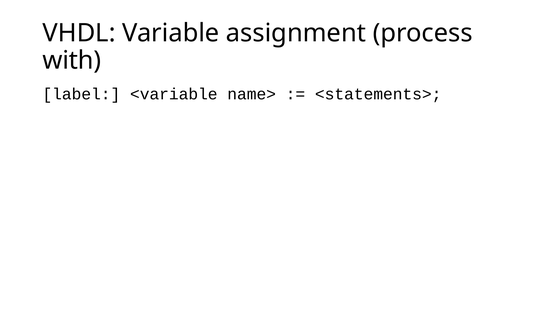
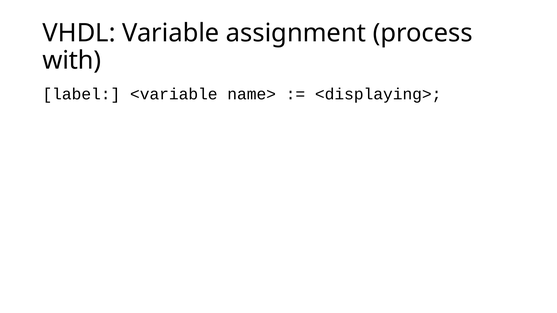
<statements>: <statements> -> <displaying>
